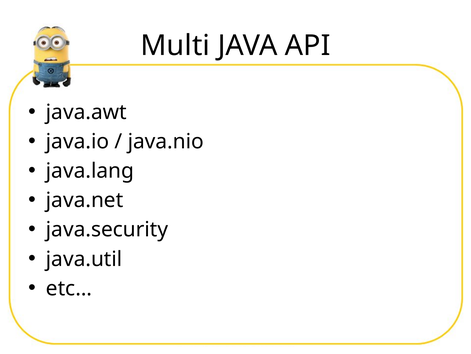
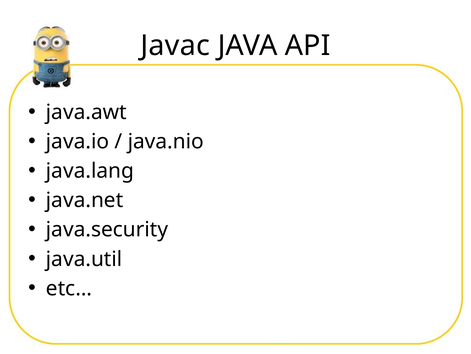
Multi: Multi -> Javac
